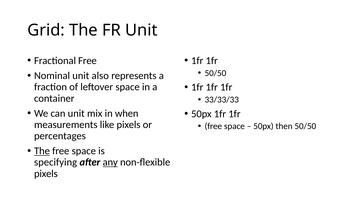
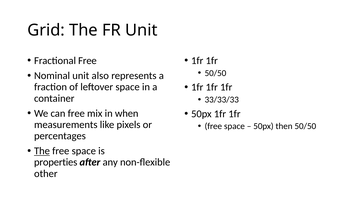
can unit: unit -> free
specifying: specifying -> properties
any underline: present -> none
pixels at (46, 174): pixels -> other
